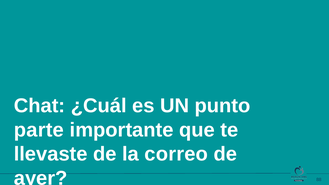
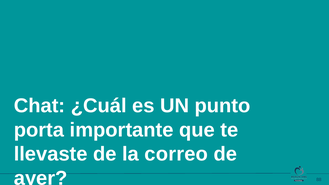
parte: parte -> porta
